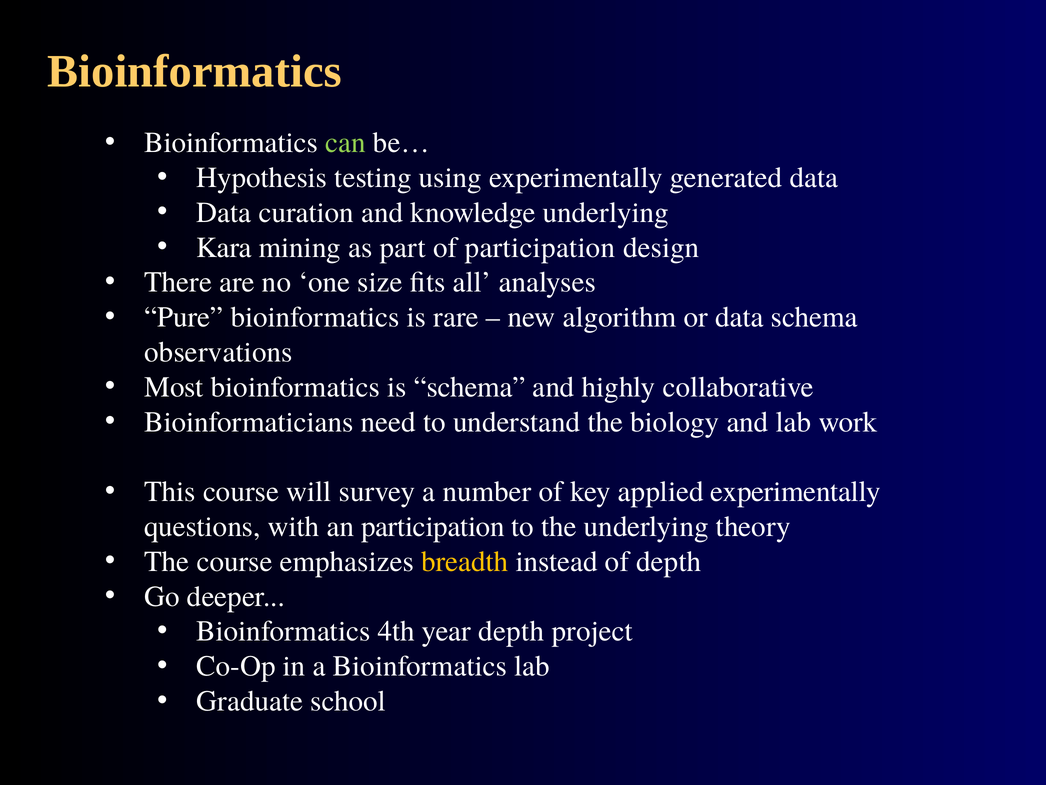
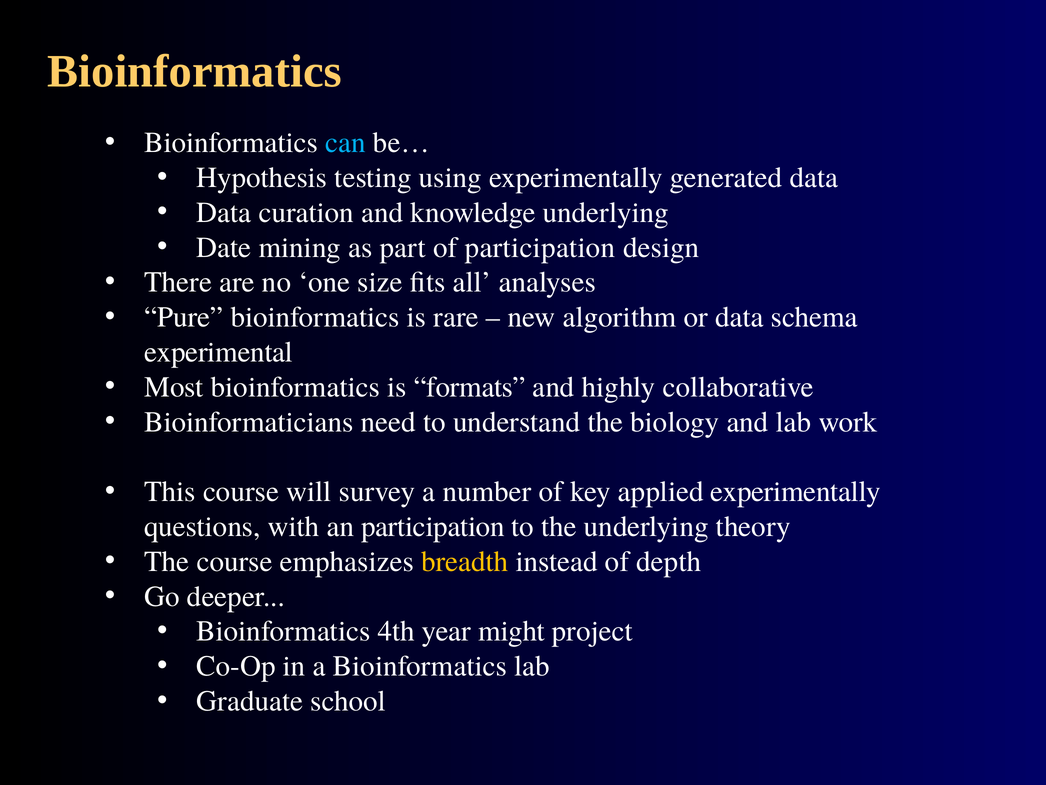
can colour: light green -> light blue
Kara: Kara -> Date
observations: observations -> experimental
is schema: schema -> formats
year depth: depth -> might
